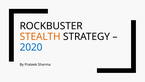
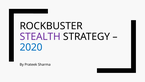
STEALTH colour: orange -> purple
